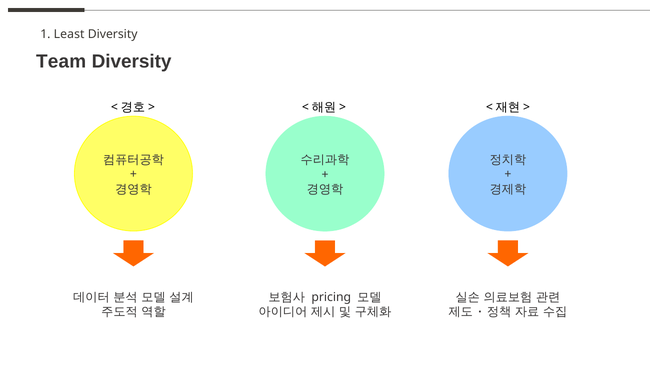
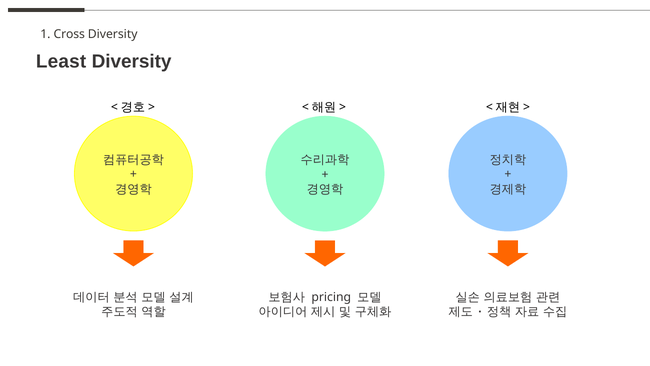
Least: Least -> Cross
Team: Team -> Least
